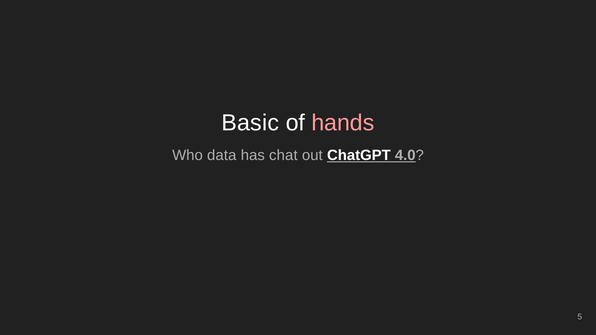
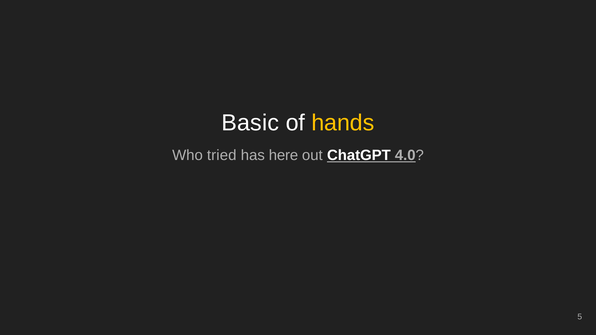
hands colour: pink -> yellow
data: data -> tried
chat: chat -> here
